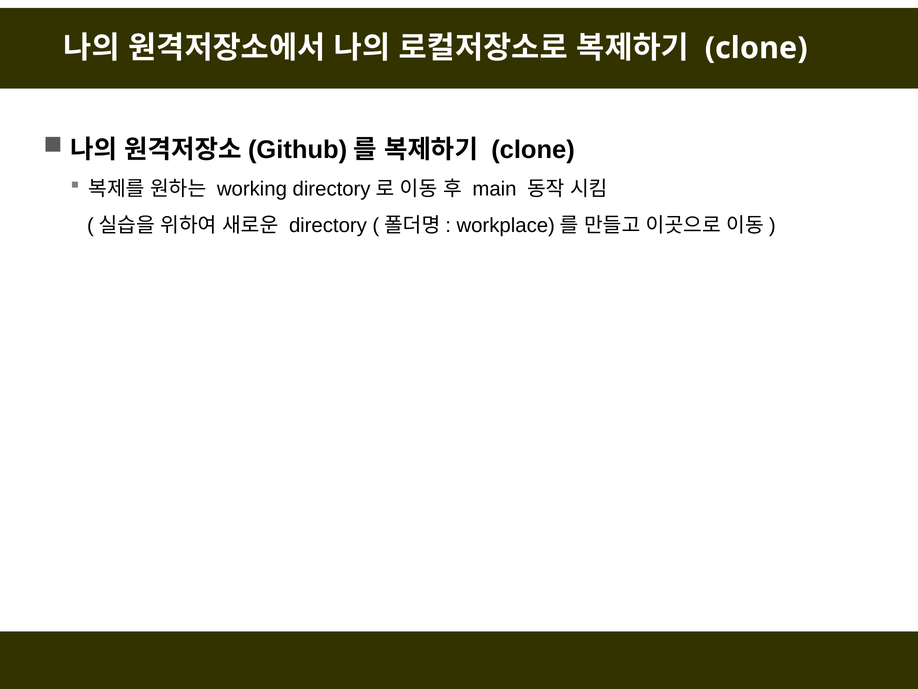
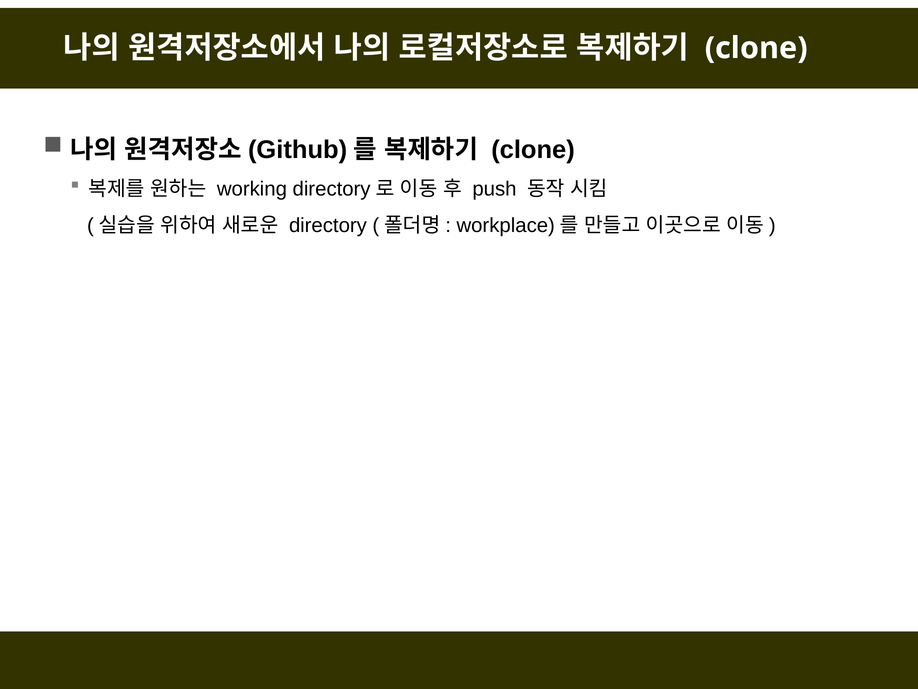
main: main -> push
